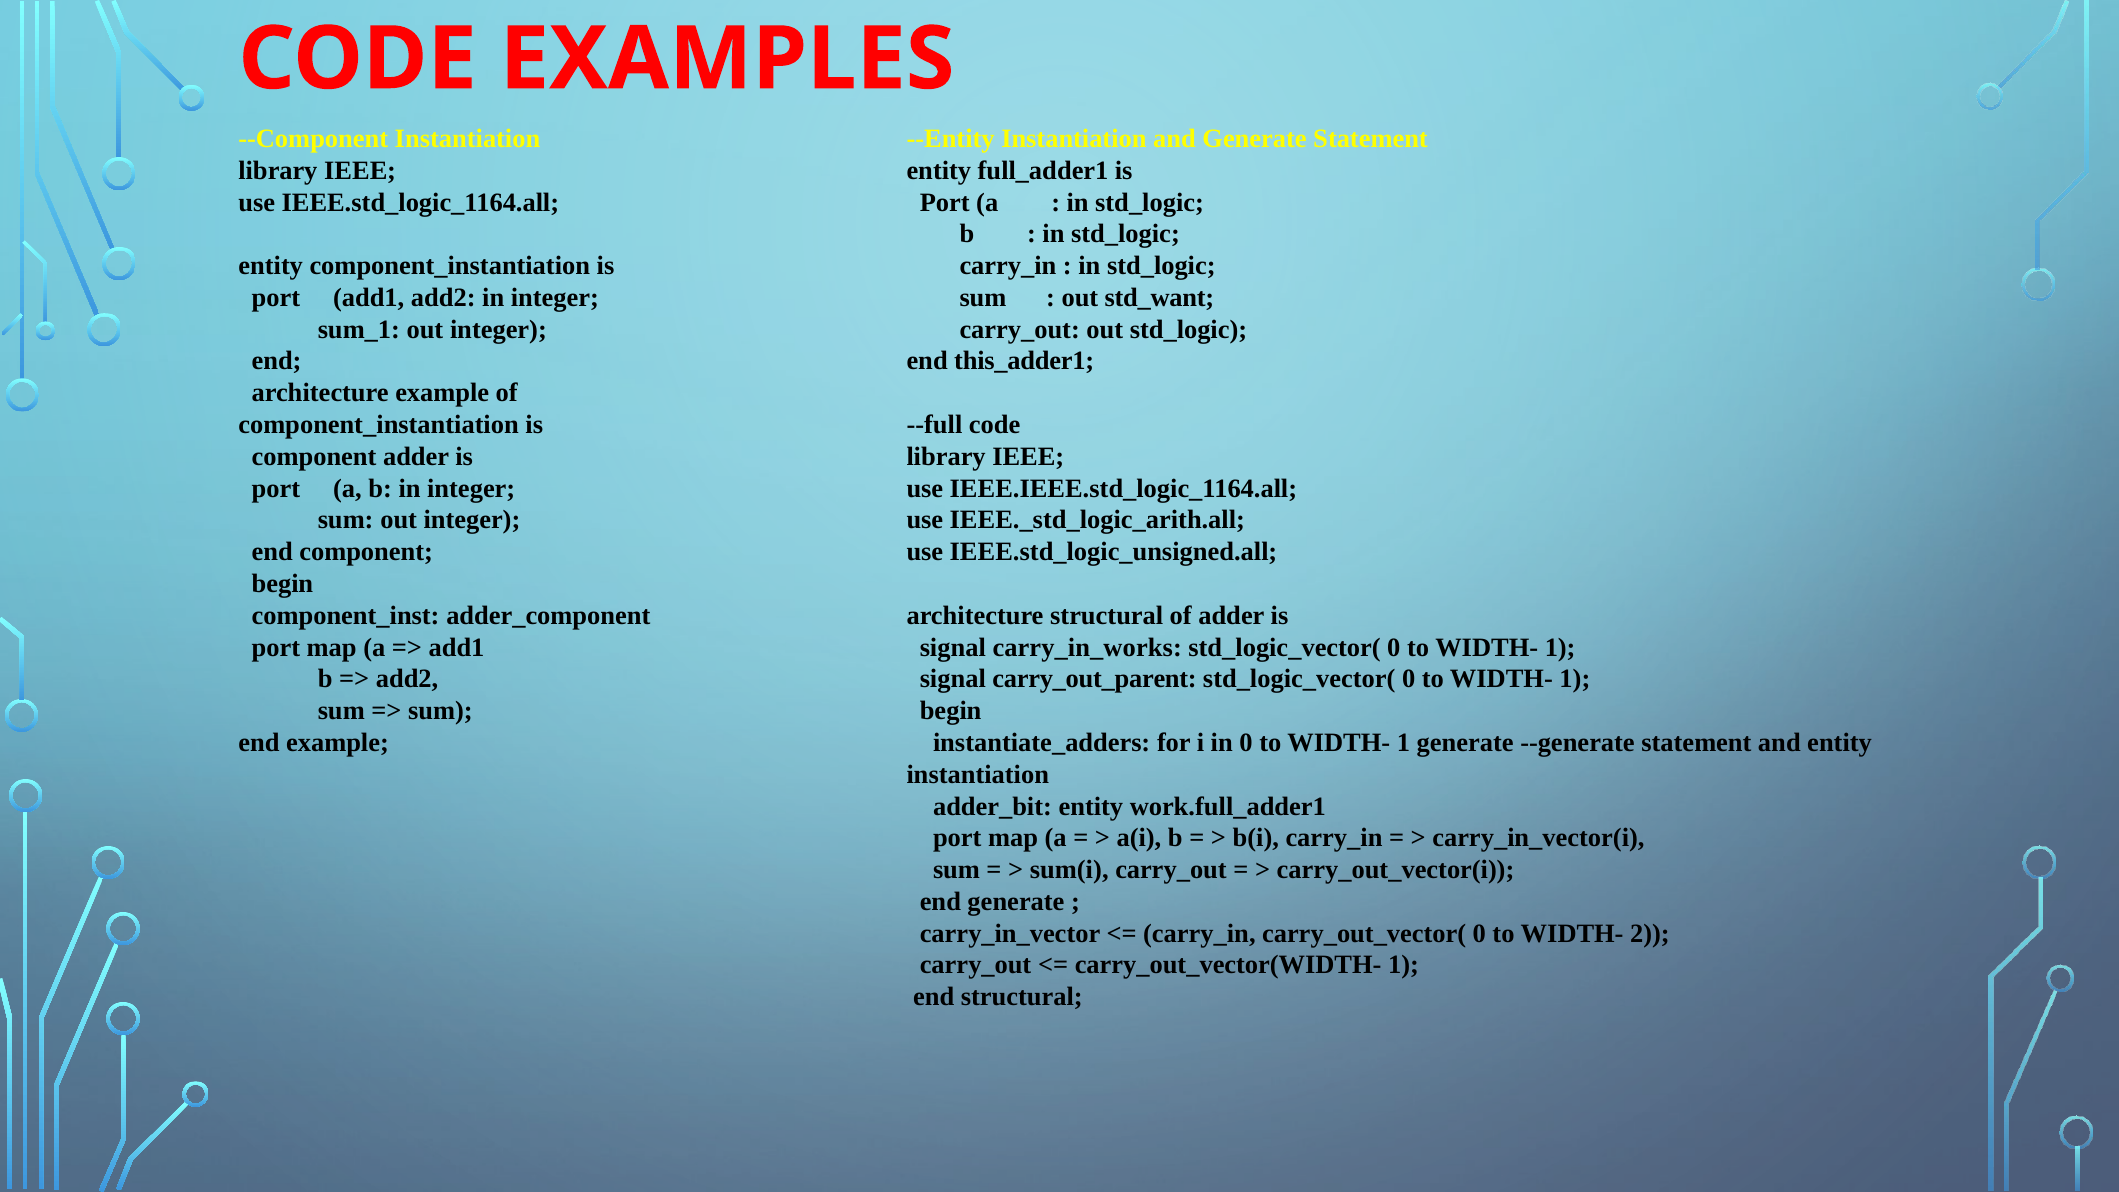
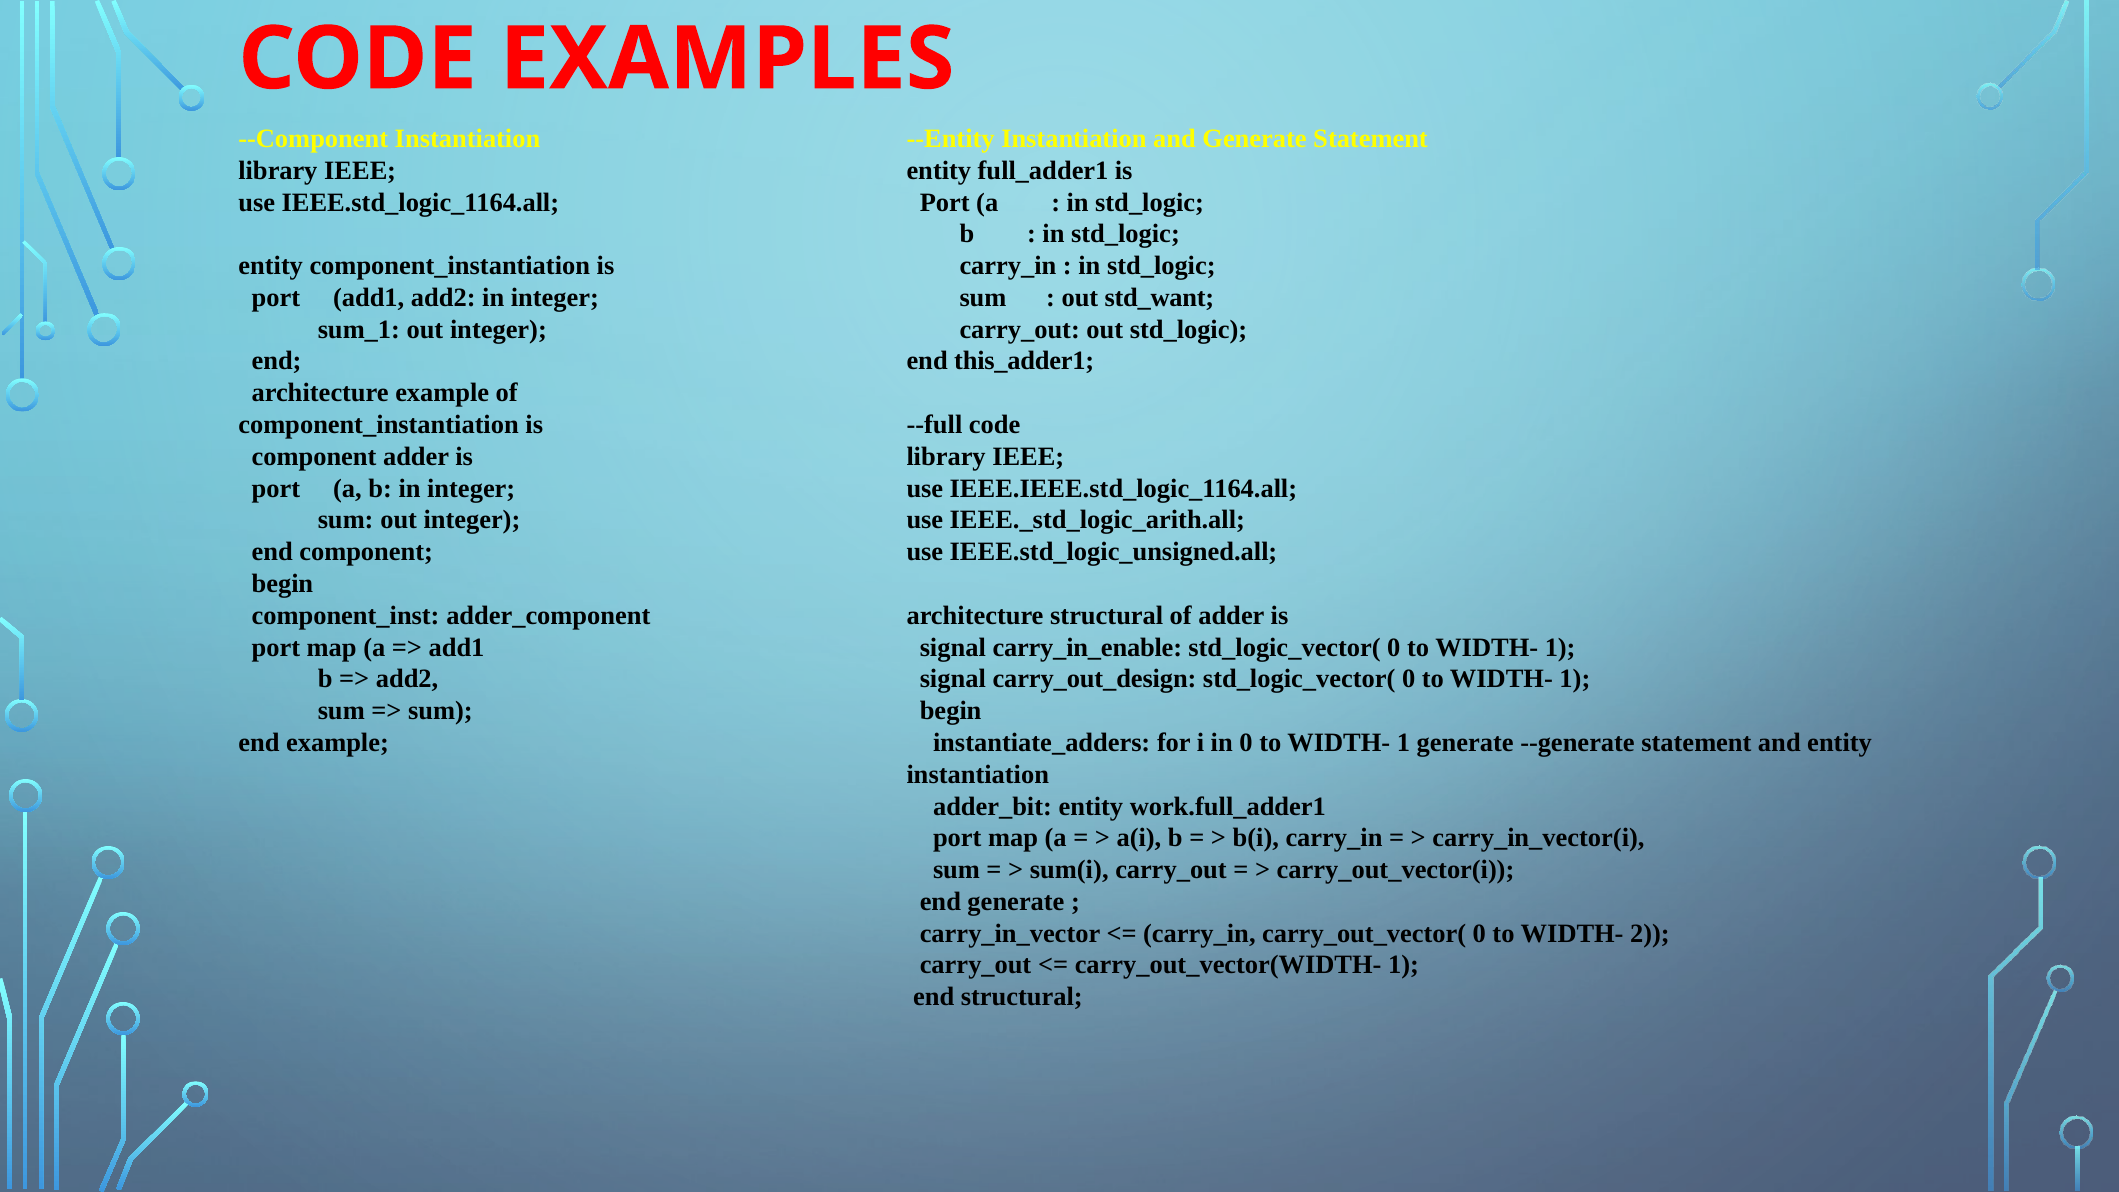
carry_in_works: carry_in_works -> carry_in_enable
carry_out_parent: carry_out_parent -> carry_out_design
